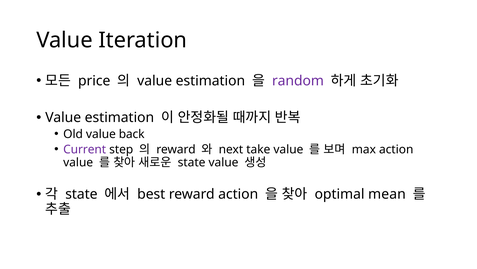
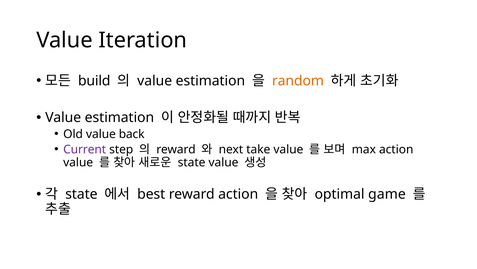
price: price -> build
random colour: purple -> orange
mean: mean -> game
